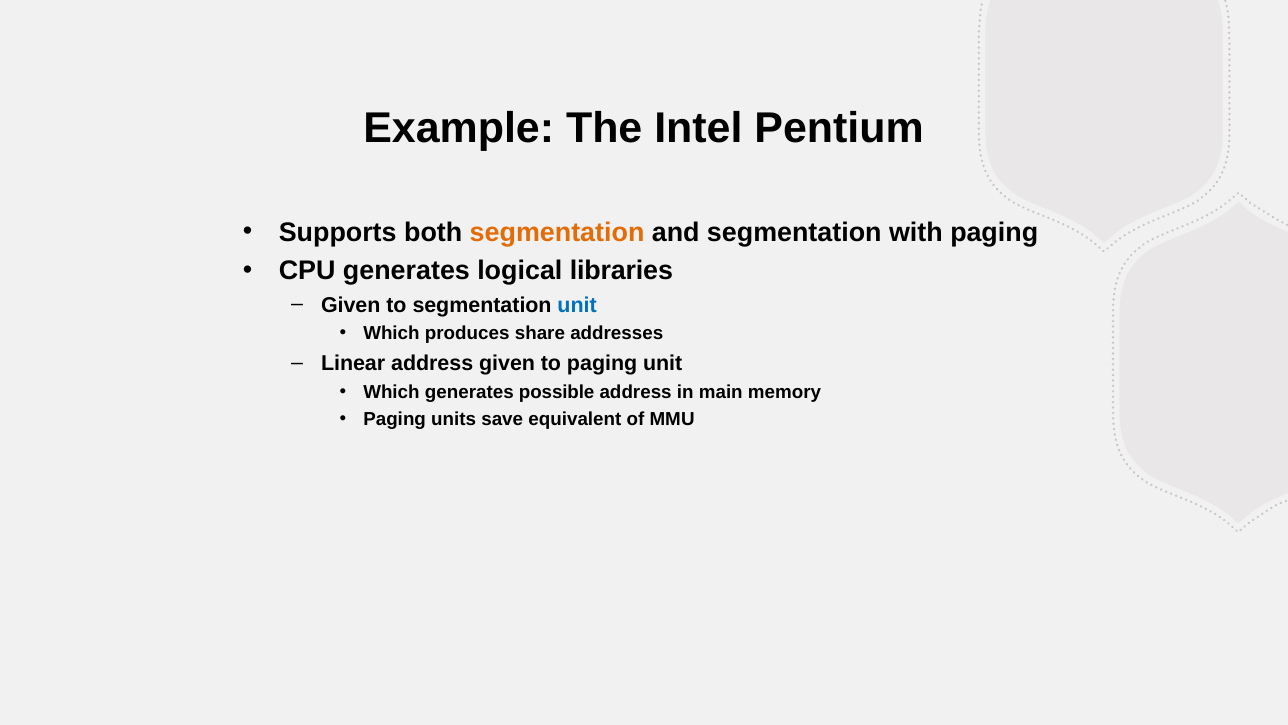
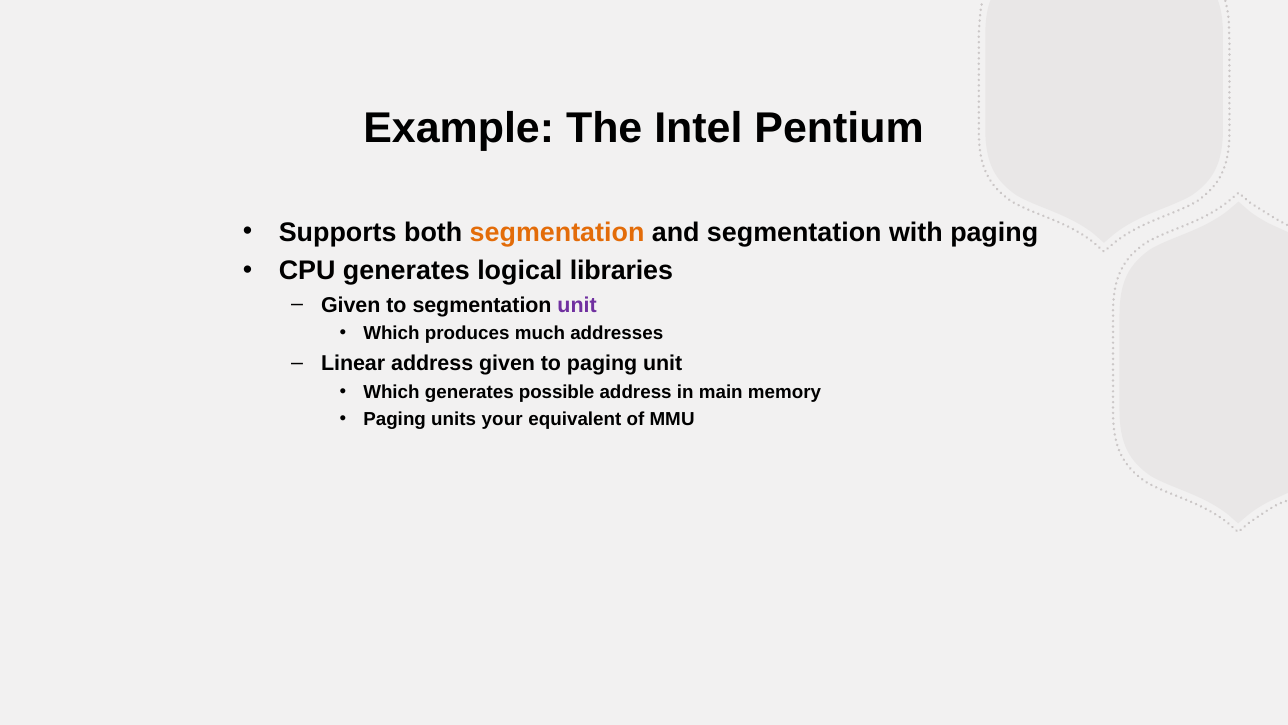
unit at (577, 305) colour: blue -> purple
share: share -> much
save: save -> your
